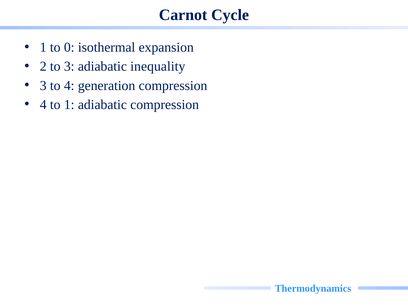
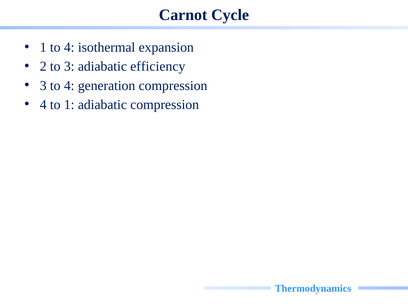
1 to 0: 0 -> 4
inequality: inequality -> efficiency
